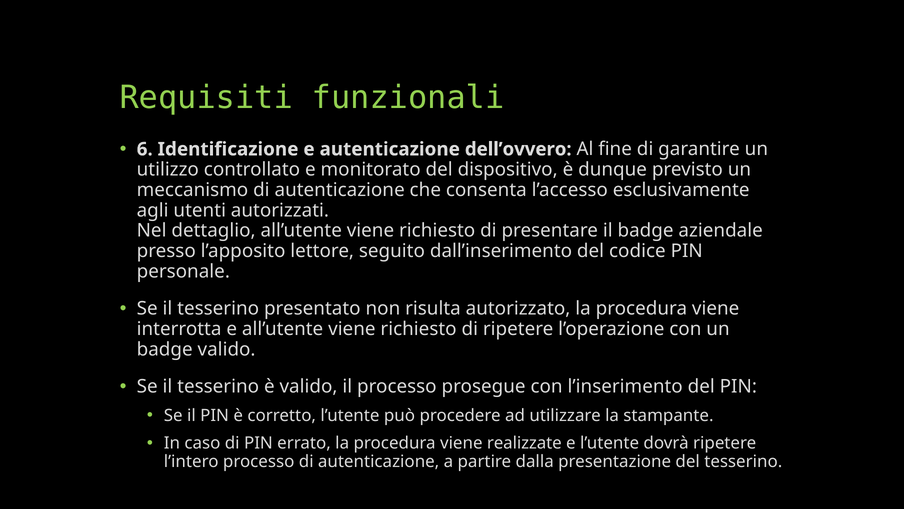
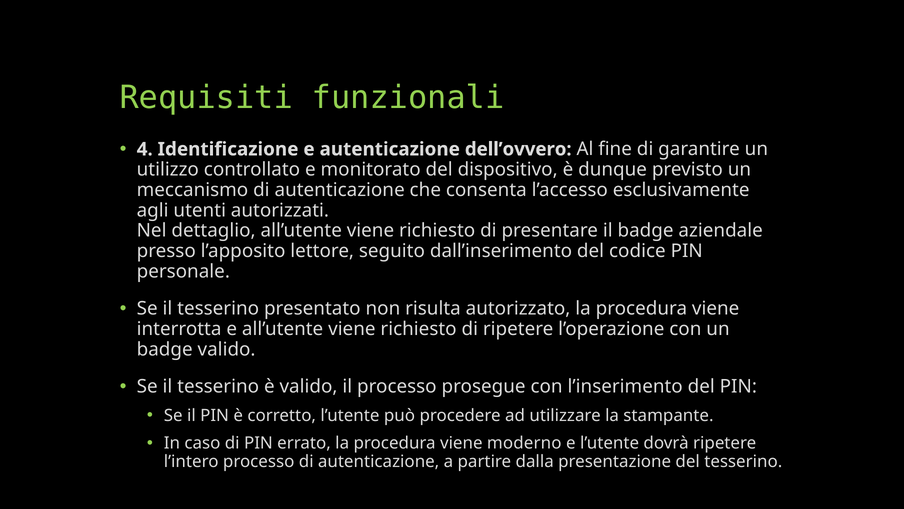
6: 6 -> 4
realizzate: realizzate -> moderno
